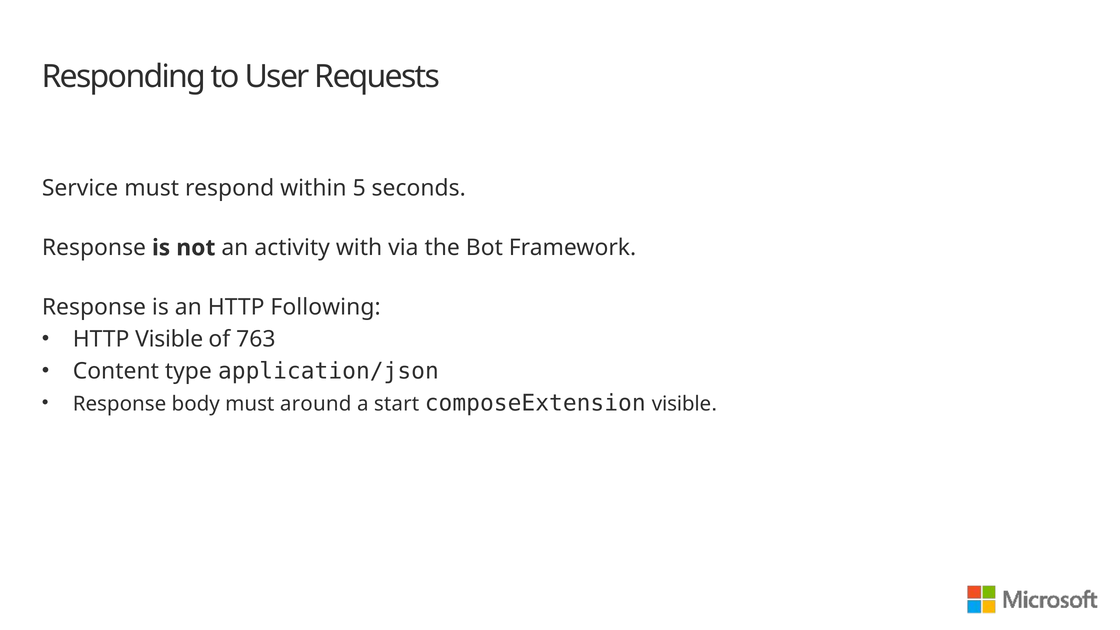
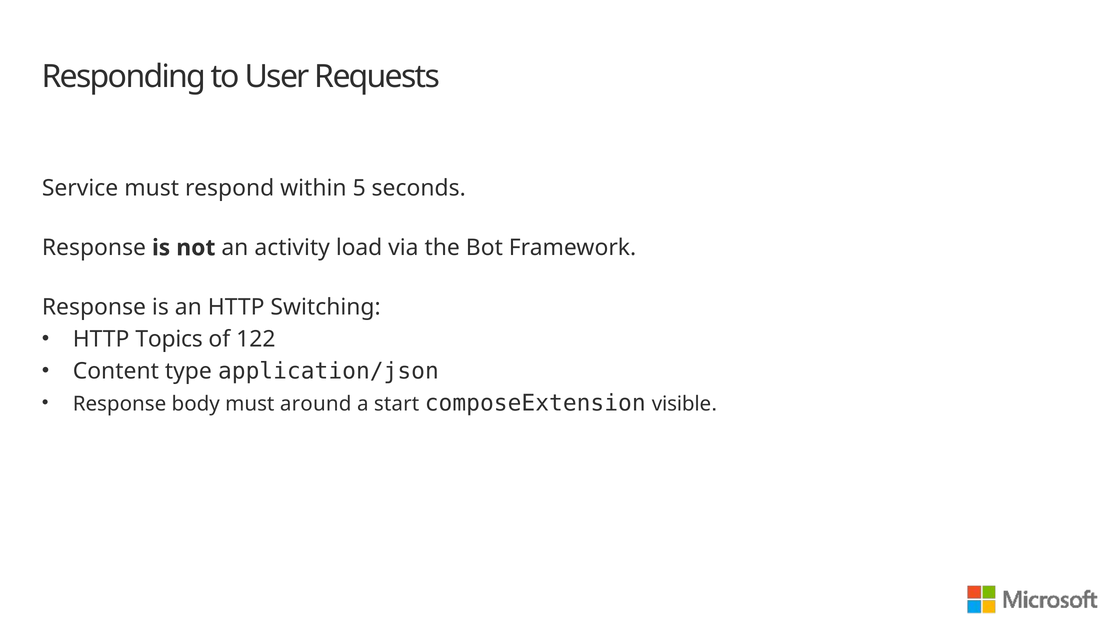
with: with -> load
Following: Following -> Switching
HTTP Visible: Visible -> Topics
763: 763 -> 122
